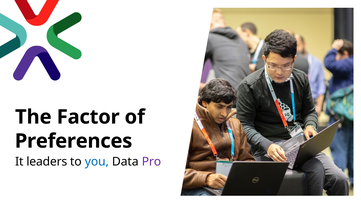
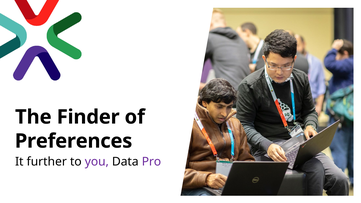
Factor: Factor -> Finder
leaders: leaders -> further
you colour: blue -> purple
